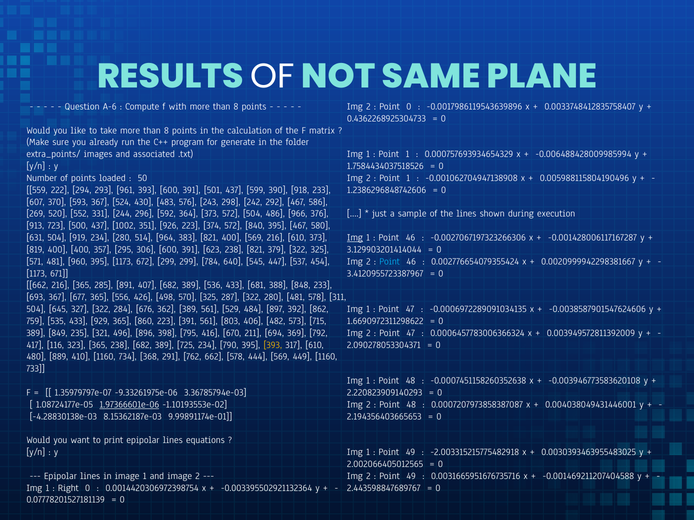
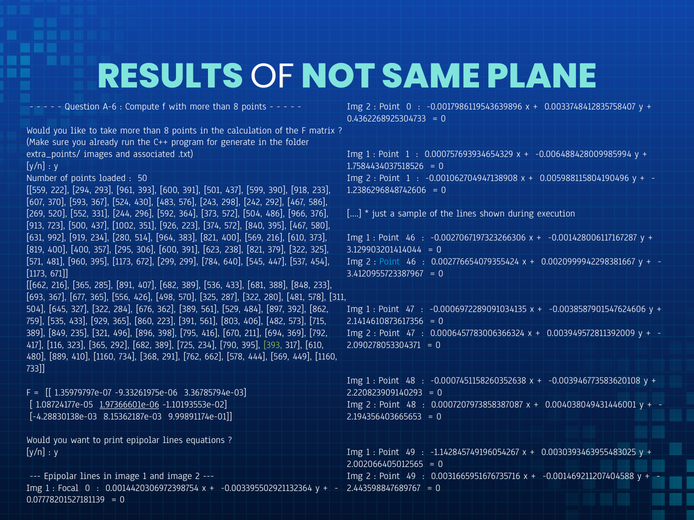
631 504: 504 -> 992
Img at (355, 238) underline: present -> none
1.6690972311298622: 1.6690972311298622 -> 2.1414610873617356
365 238: 238 -> 292
393 at (273, 345) colour: yellow -> light green
-2.003315215775482918: -2.003315215775482918 -> -1.142845749196054267
Right: Right -> Focal
